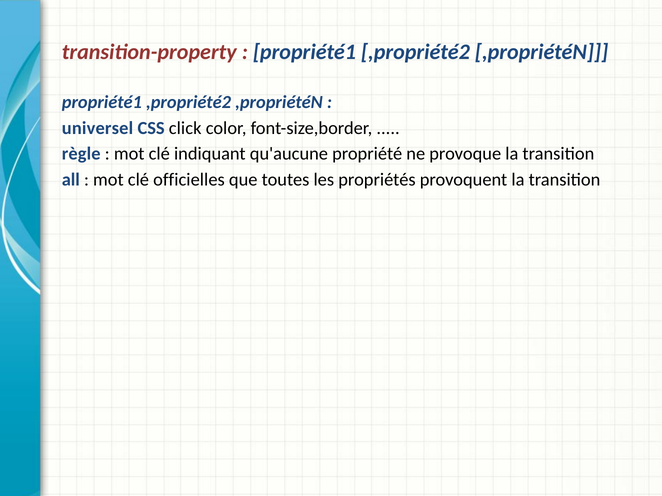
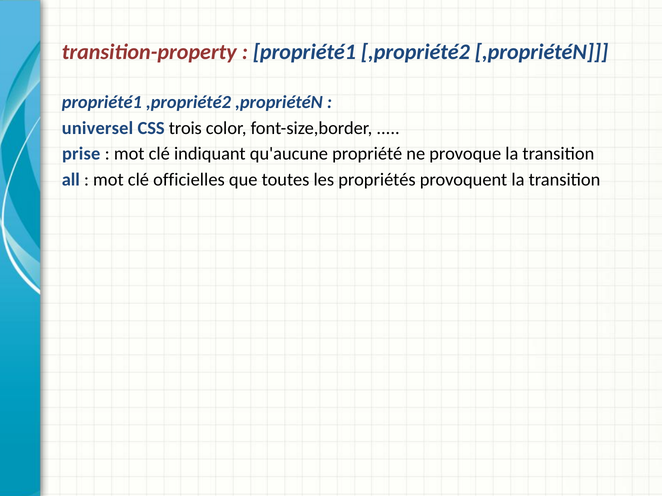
click: click -> trois
règle: règle -> prise
